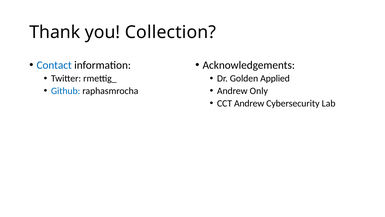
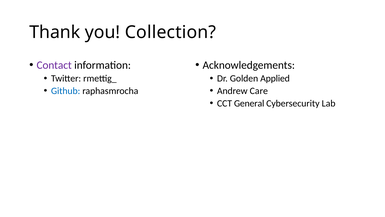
Contact colour: blue -> purple
Only: Only -> Care
CCT Andrew: Andrew -> General
